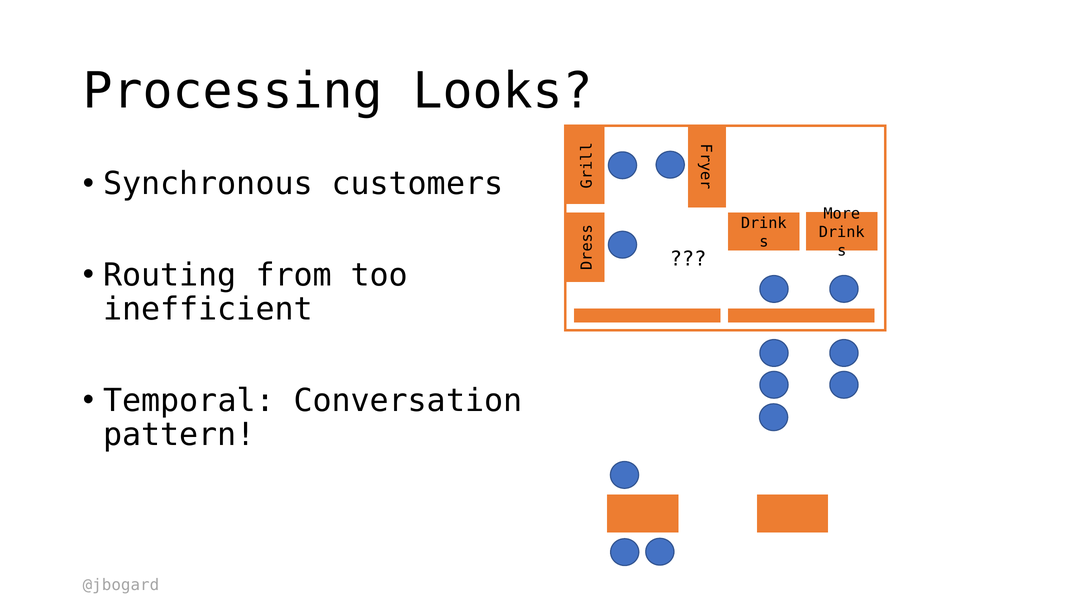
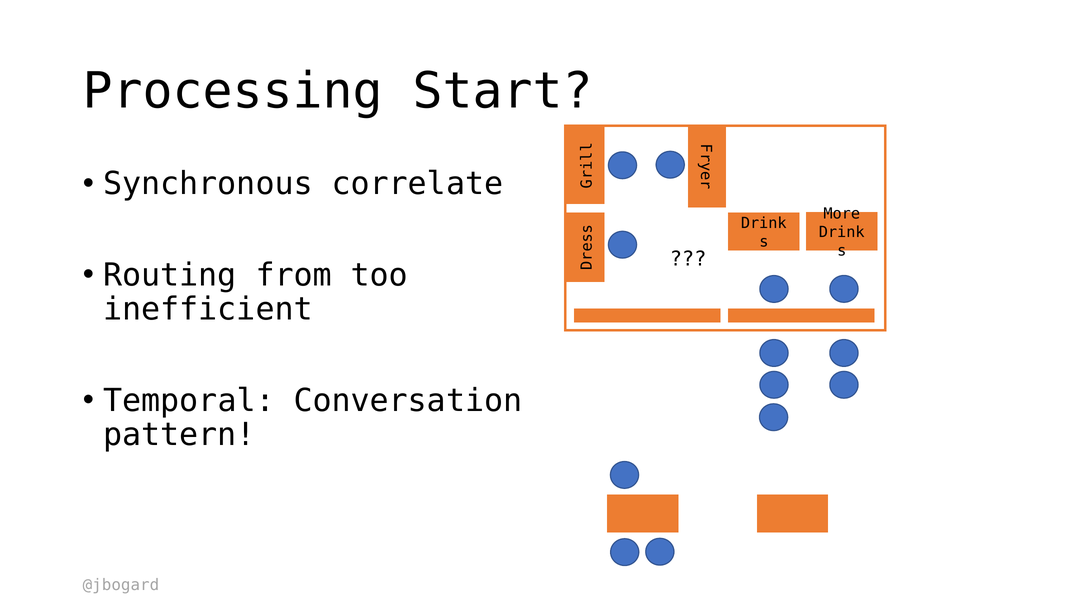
Looks: Looks -> Start
customers: customers -> correlate
